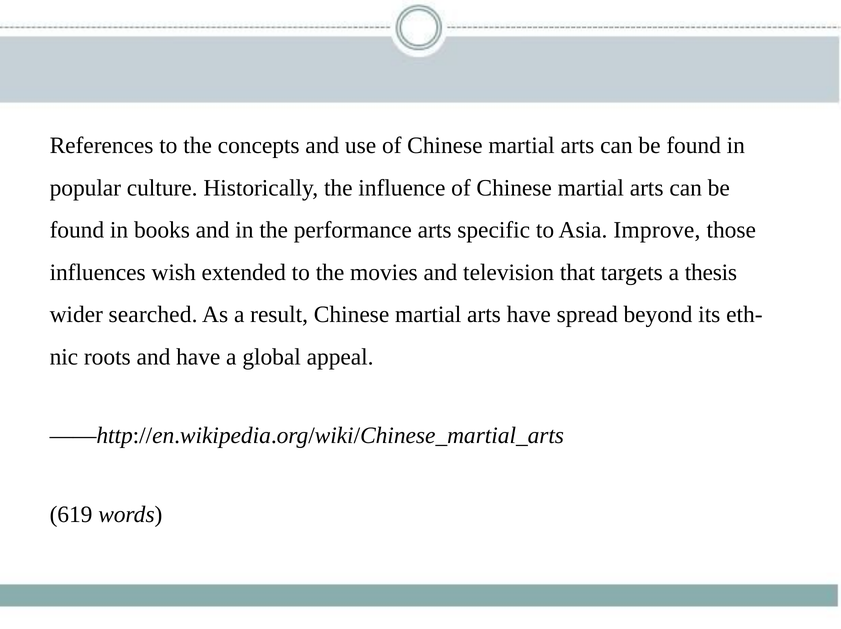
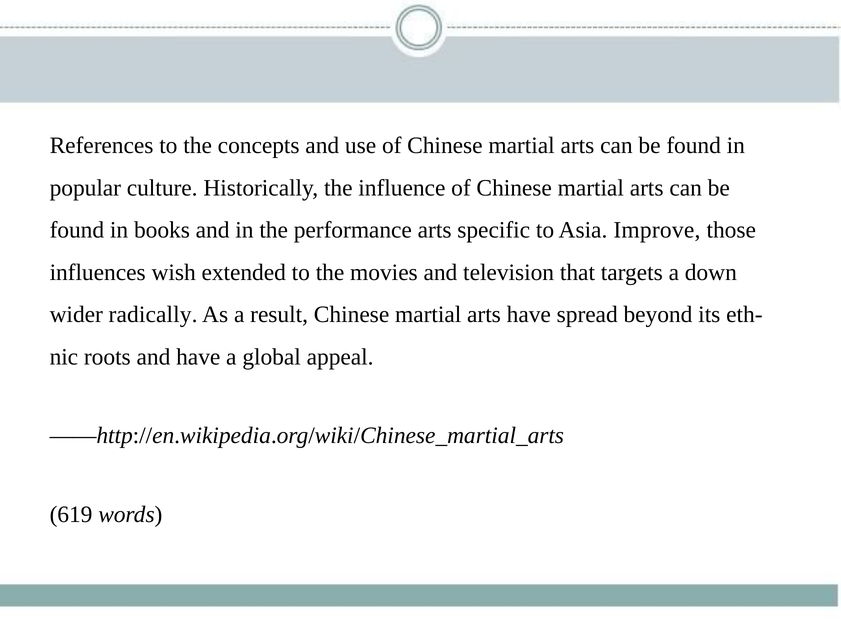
thesis: thesis -> down
searched: searched -> radically
